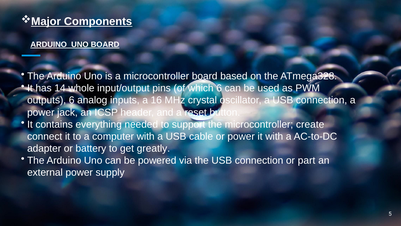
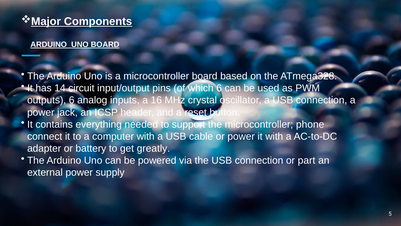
whole: whole -> circuit
create: create -> phone
